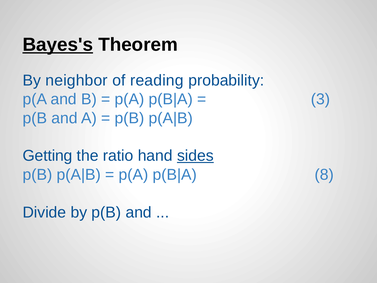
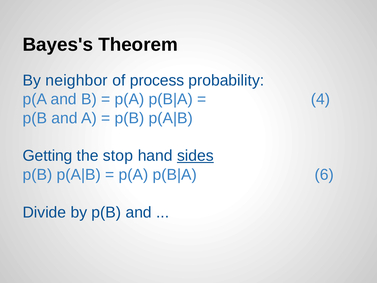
Bayes's underline: present -> none
reading: reading -> process
3: 3 -> 4
ratio: ratio -> stop
8: 8 -> 6
